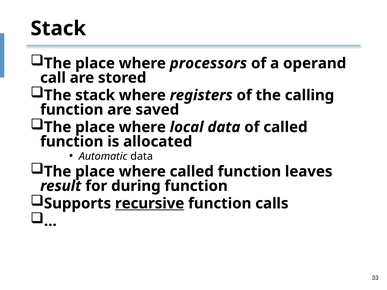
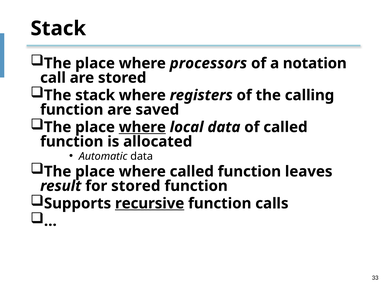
operand: operand -> notation
where at (142, 127) underline: none -> present
for during: during -> stored
